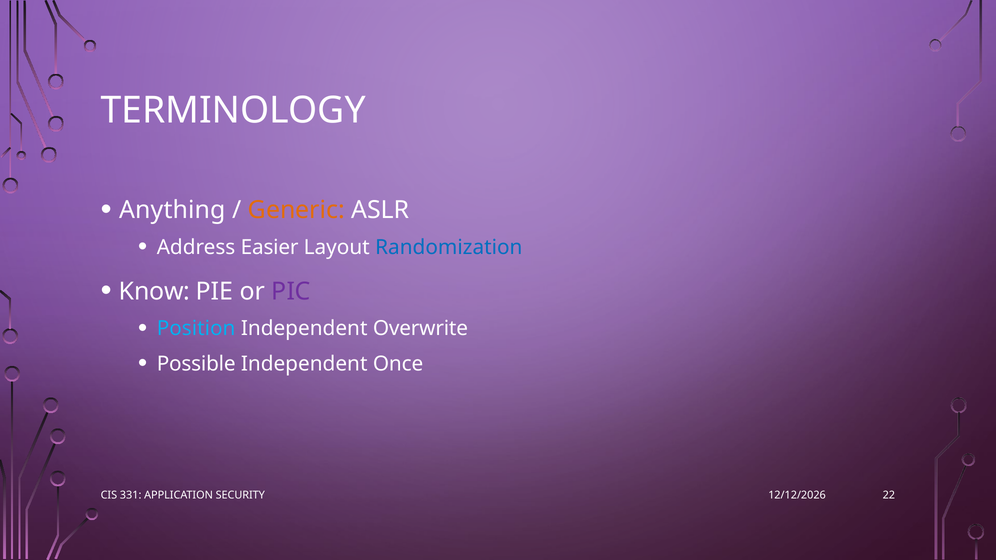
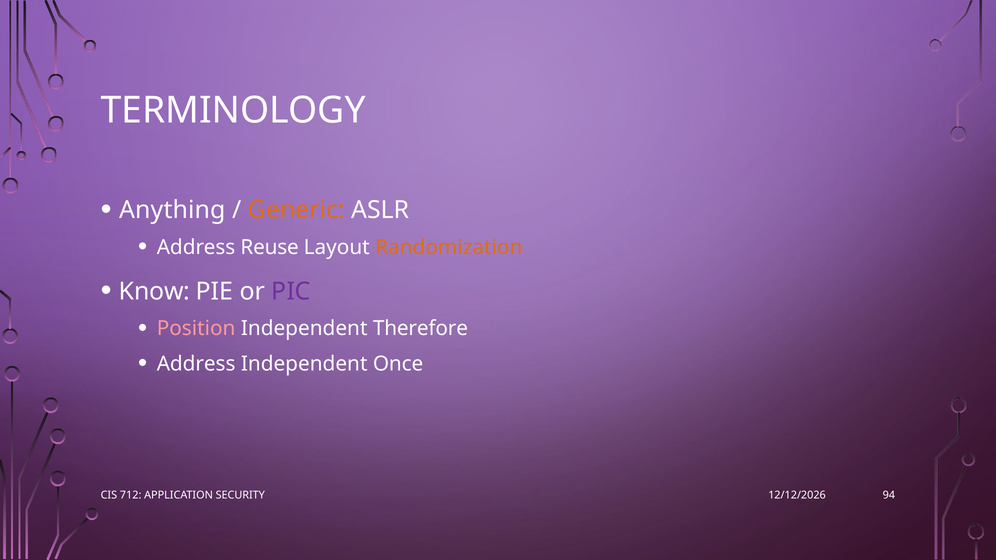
Easier: Easier -> Reuse
Randomization colour: blue -> orange
Position colour: light blue -> pink
Overwrite: Overwrite -> Therefore
Possible at (196, 364): Possible -> Address
331: 331 -> 712
22: 22 -> 94
